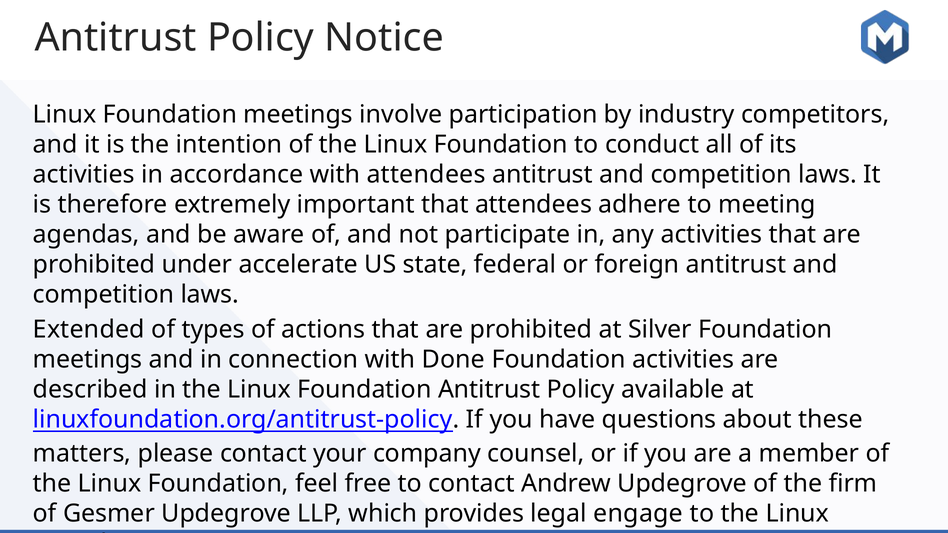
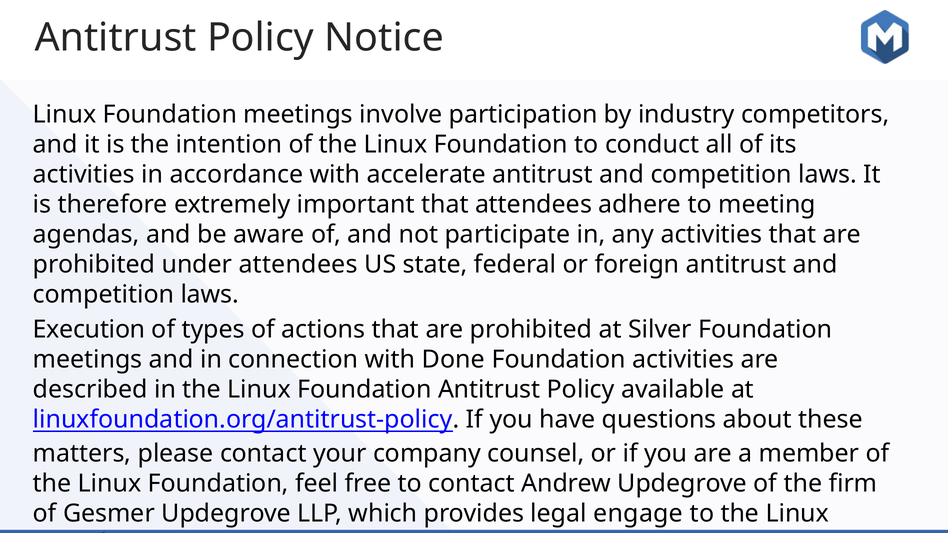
with attendees: attendees -> accelerate
under accelerate: accelerate -> attendees
Extended: Extended -> Execution
